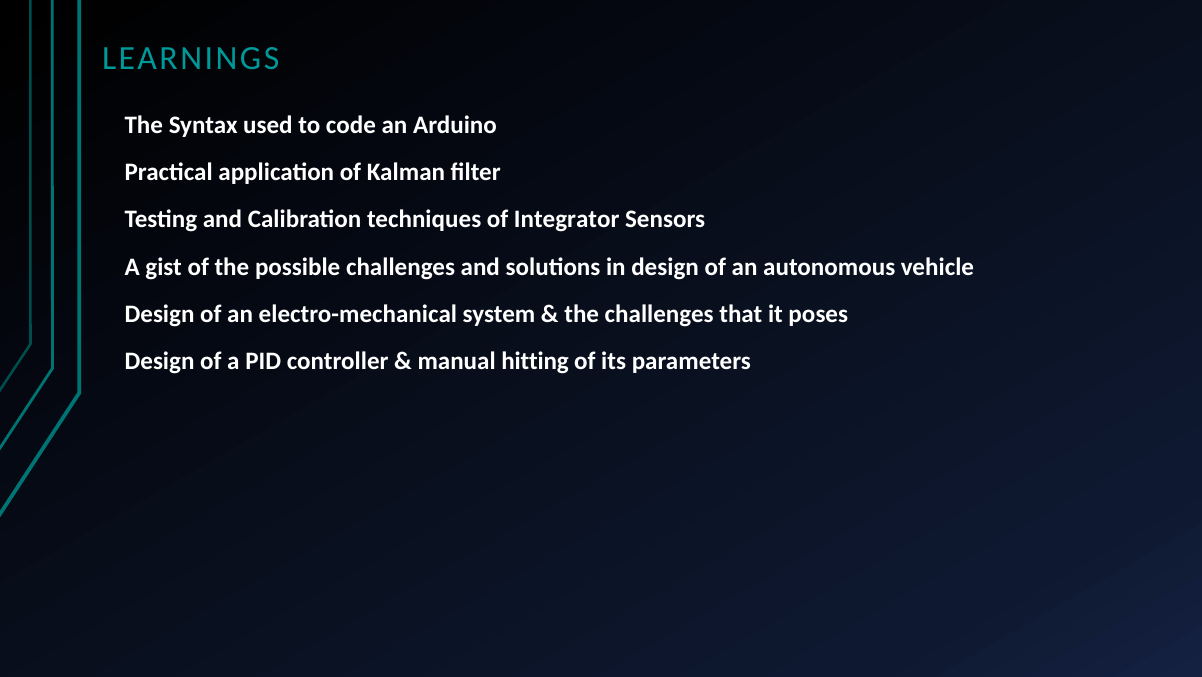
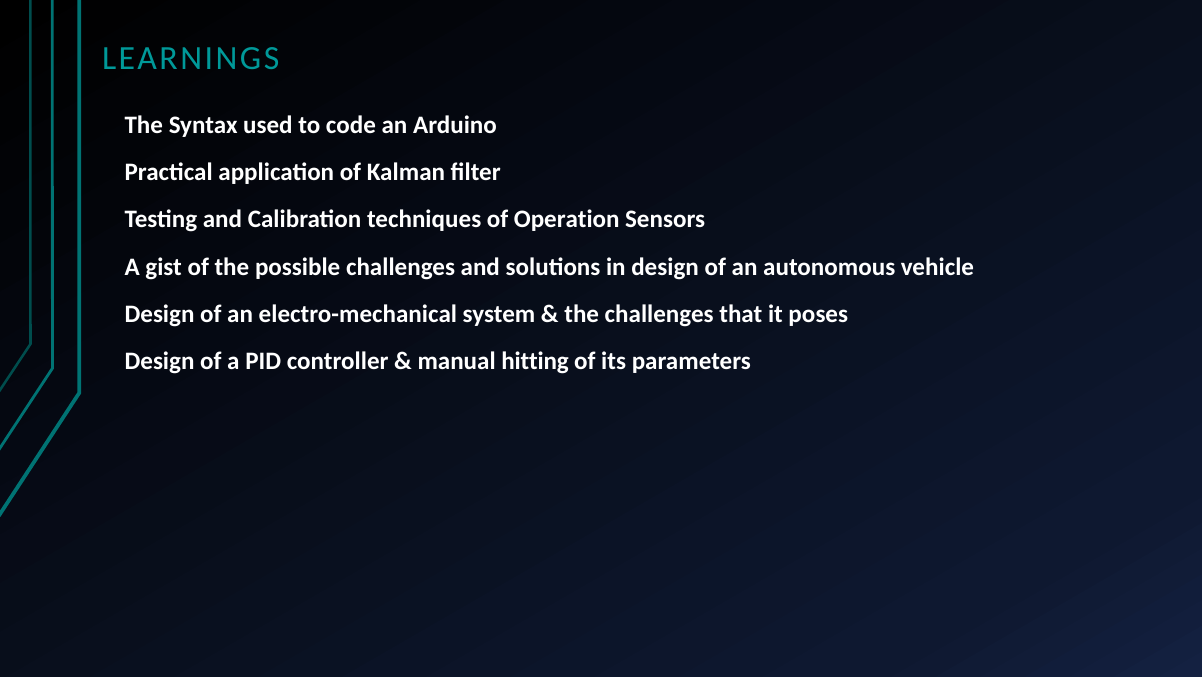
Integrator: Integrator -> Operation
